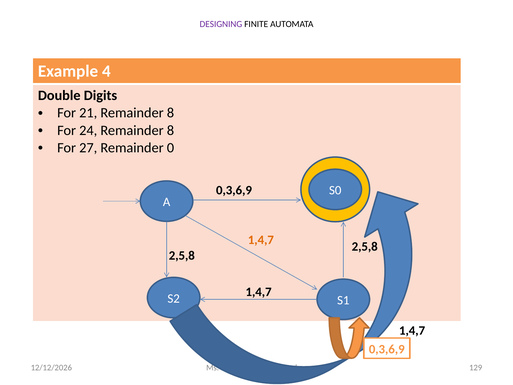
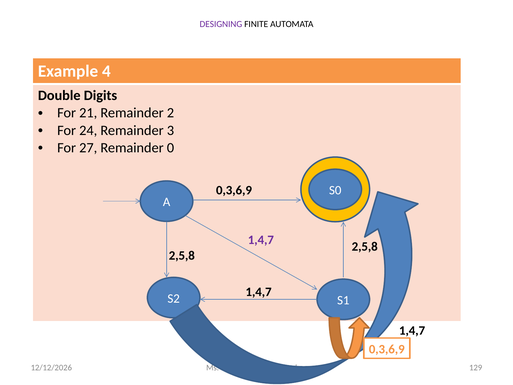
21 Remainder 8: 8 -> 2
24 Remainder 8: 8 -> 3
1,4,7 at (261, 240) colour: orange -> purple
